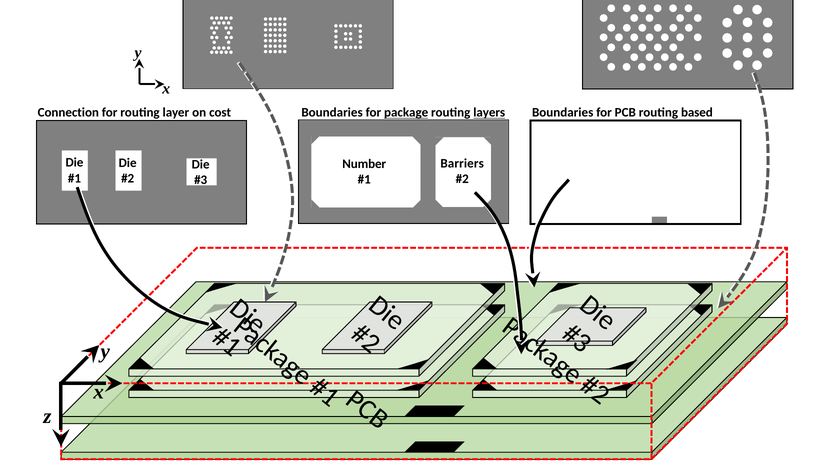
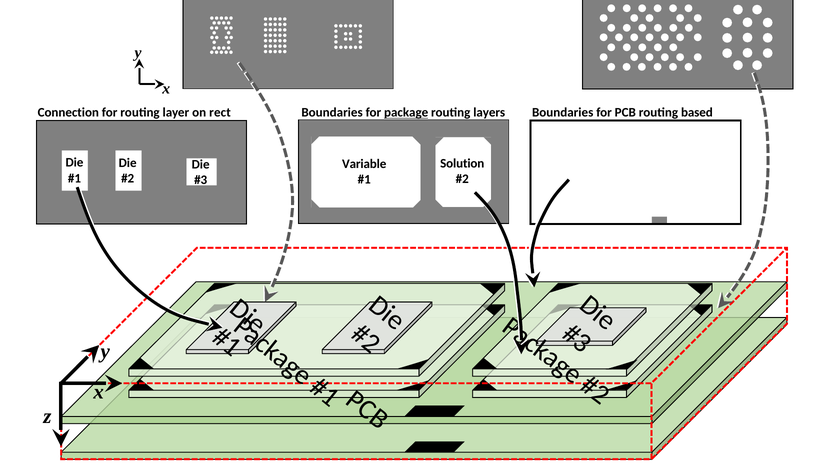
cost: cost -> rect
layers underline: present -> none
Barriers: Barriers -> Solution
Number: Number -> Variable
